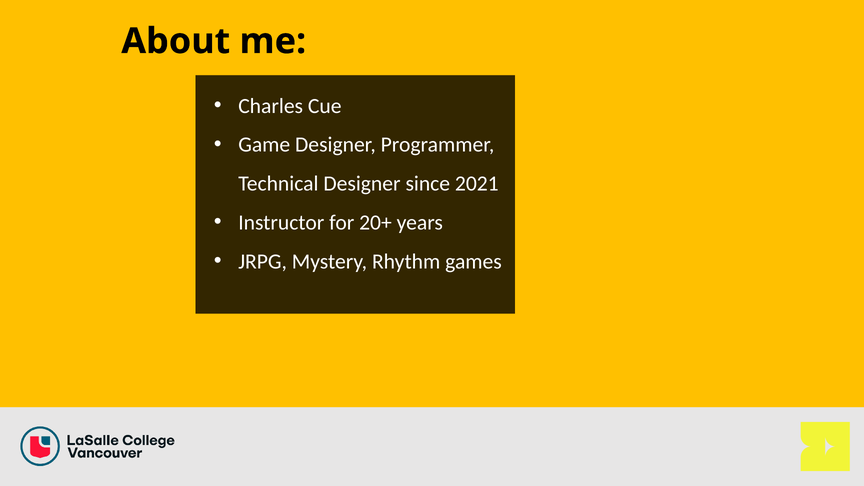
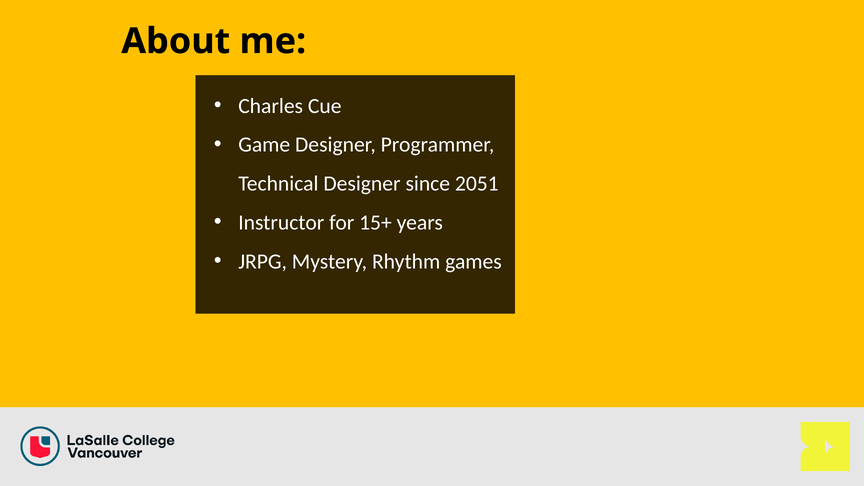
2021: 2021 -> 2051
20+: 20+ -> 15+
